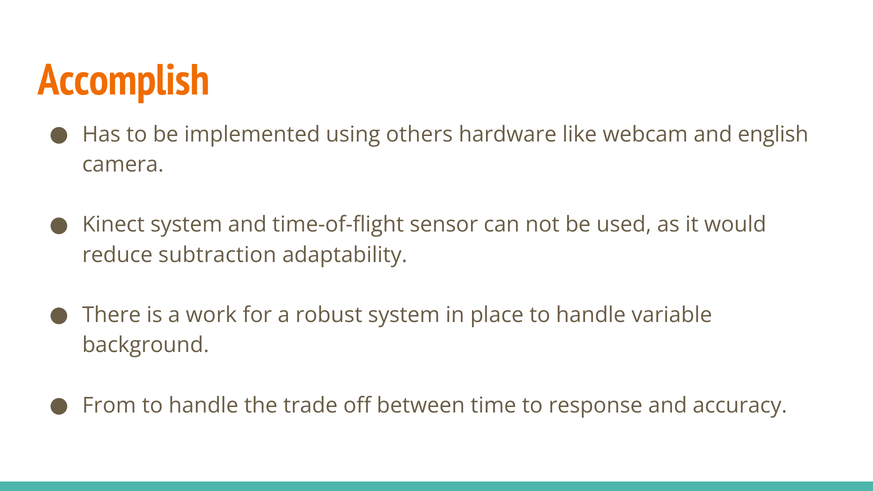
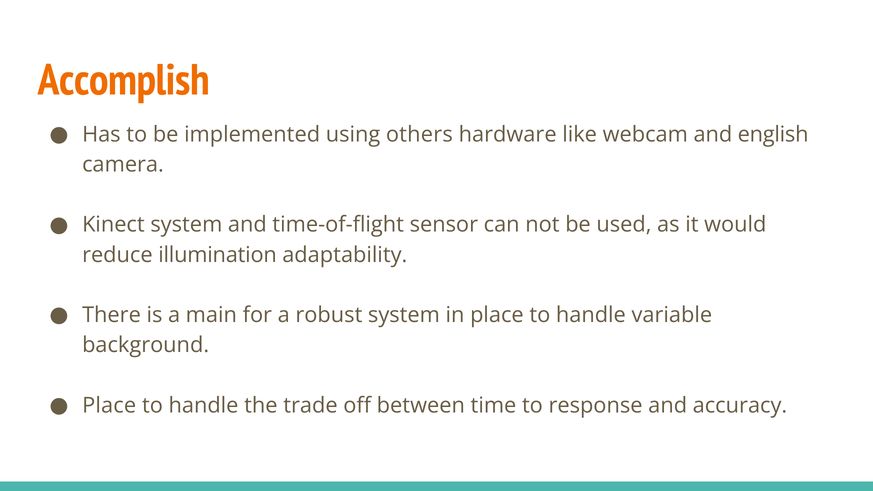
subtraction: subtraction -> illumination
work: work -> main
From at (109, 405): From -> Place
